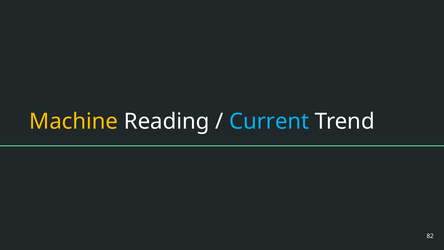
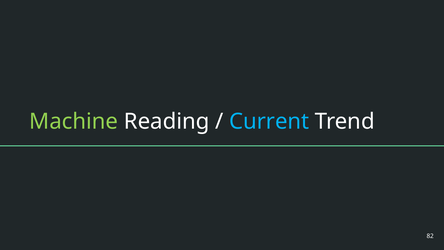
Machine colour: yellow -> light green
